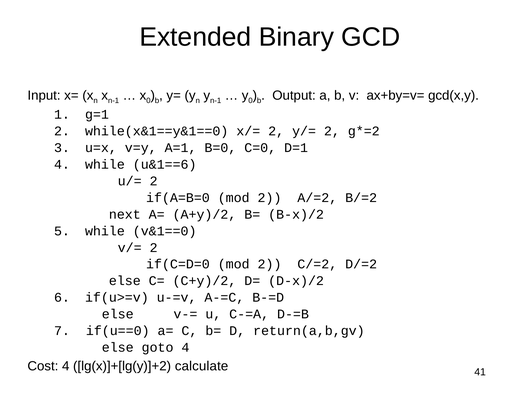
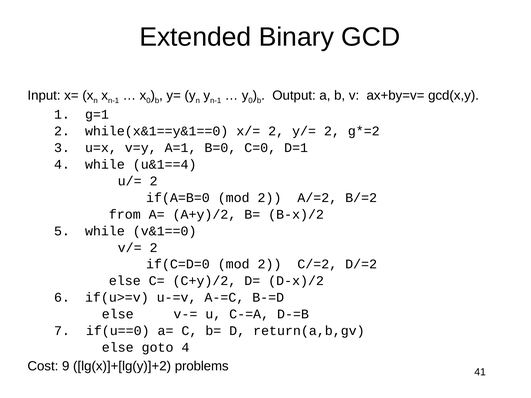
u&1==6: u&1==6 -> u&1==4
next: next -> from
Cost 4: 4 -> 9
calculate: calculate -> problems
